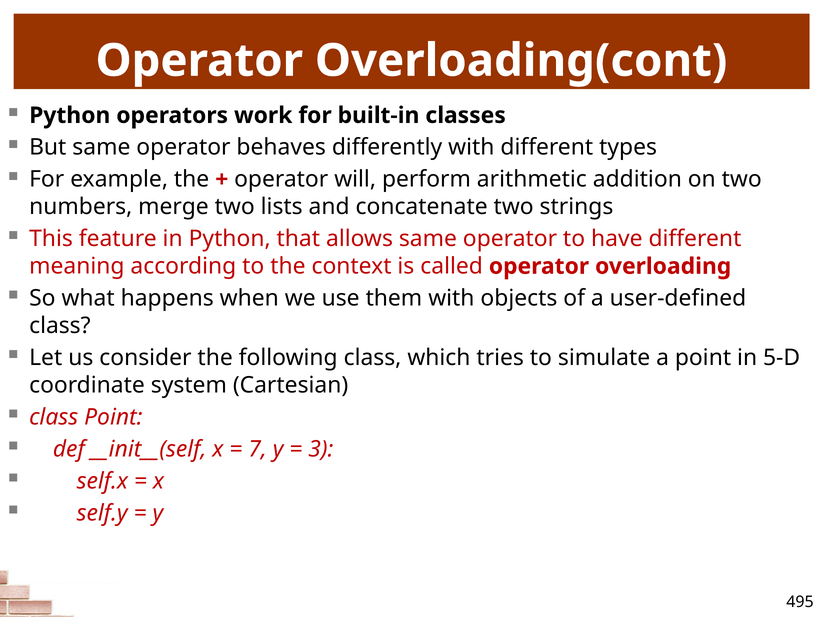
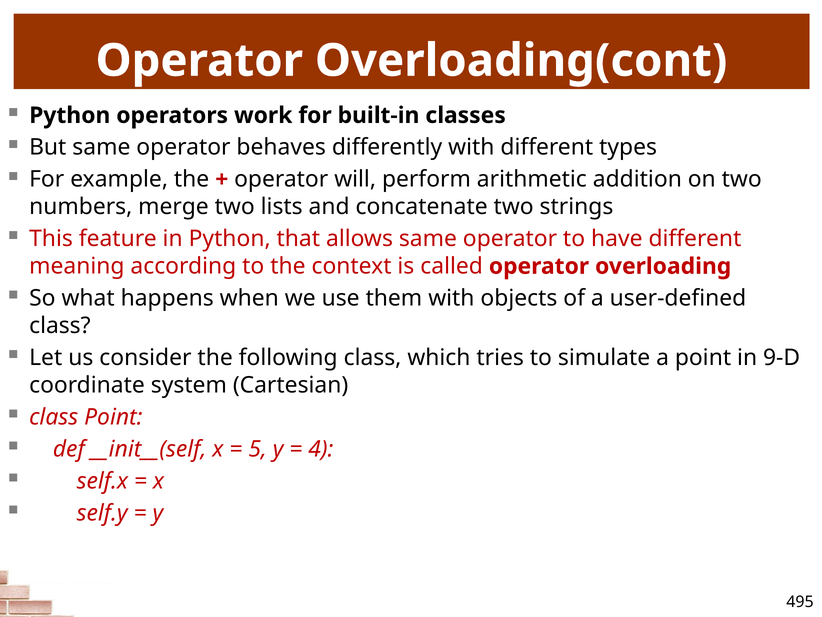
5-D: 5-D -> 9-D
7: 7 -> 5
3: 3 -> 4
